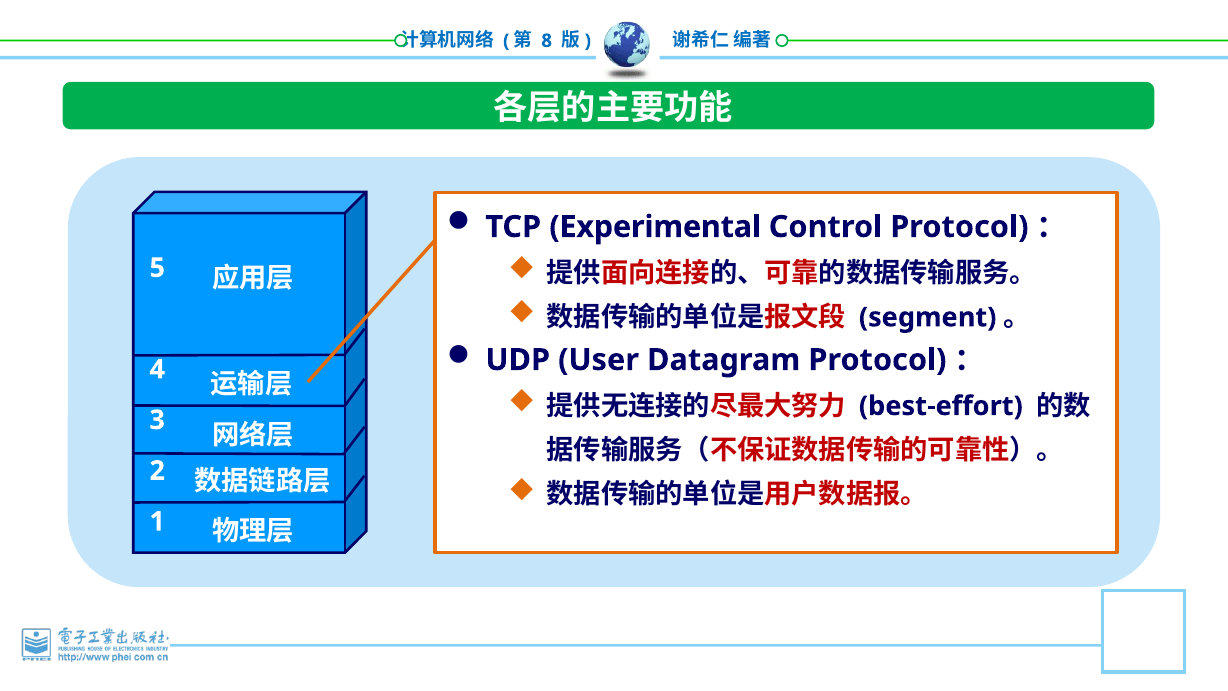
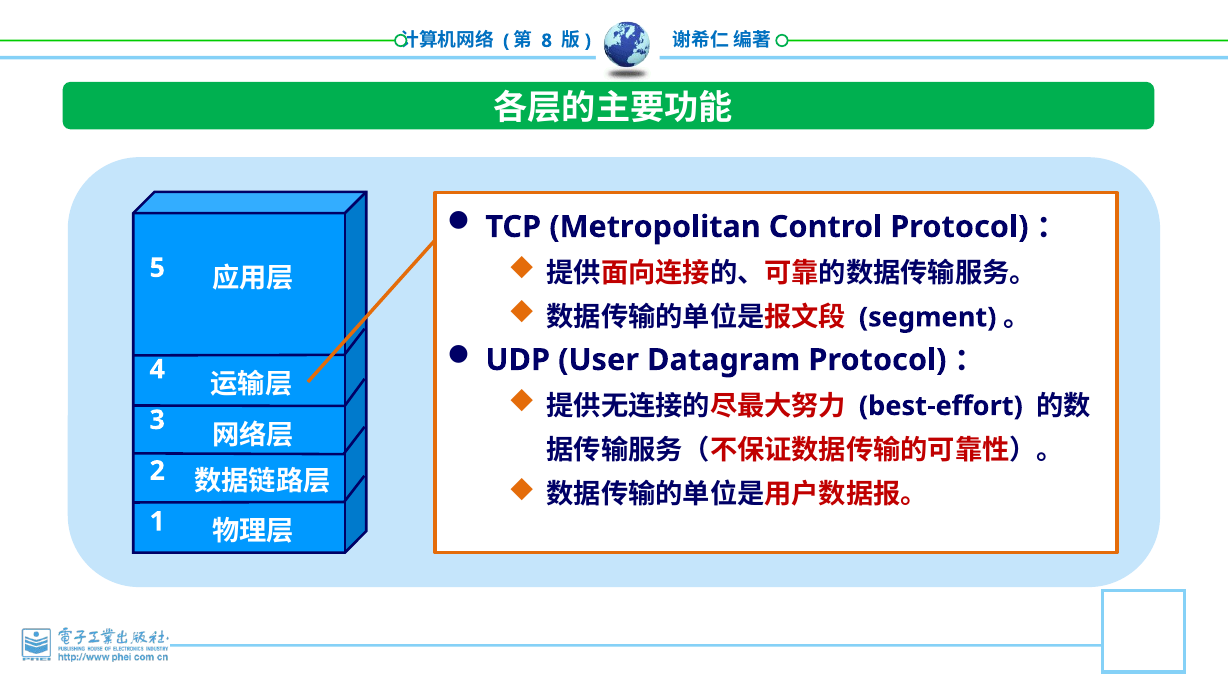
Experimental: Experimental -> Metropolitan
